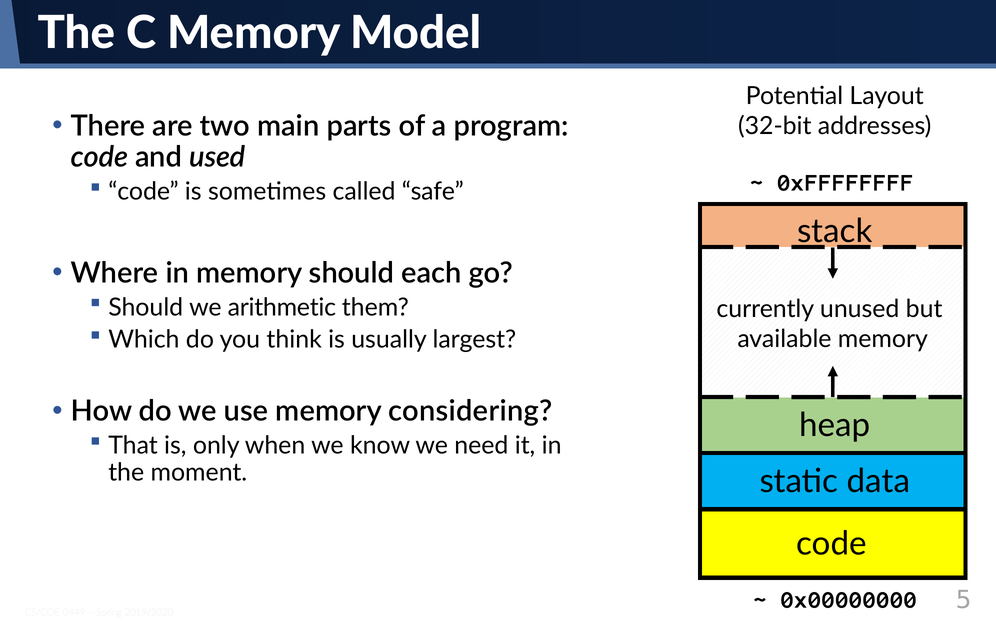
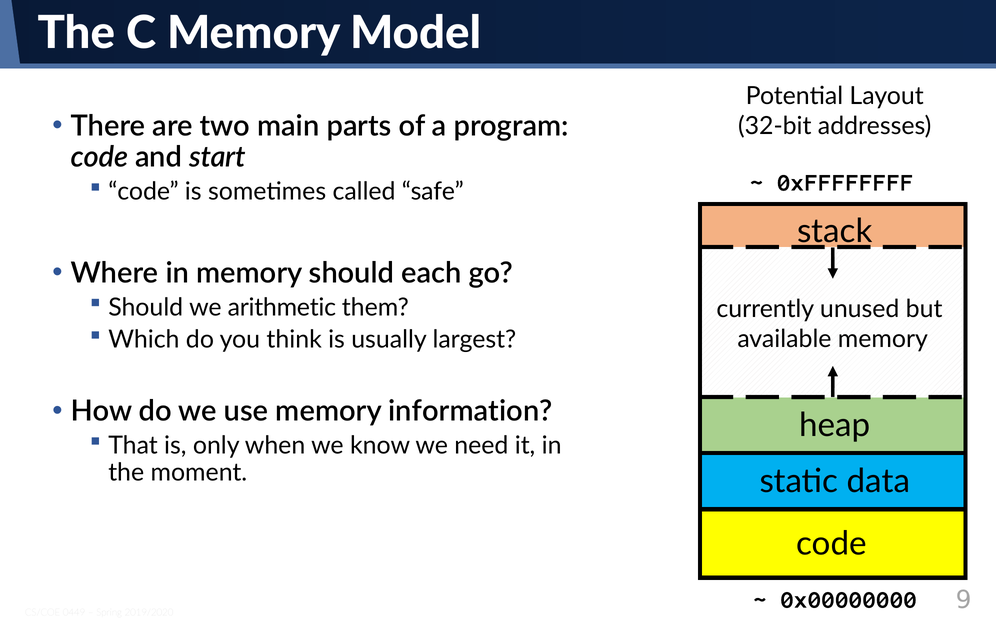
used: used -> start
considering: considering -> information
5: 5 -> 9
